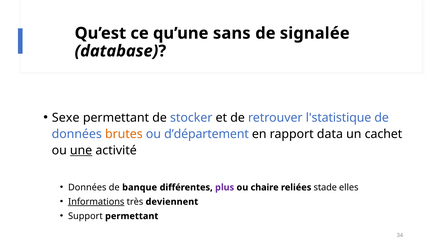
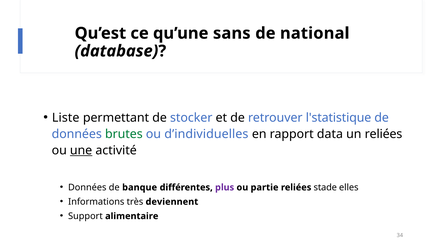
signalée: signalée -> national
Sexe: Sexe -> Liste
brutes colour: orange -> green
d’département: d’département -> d’individuelles
un cachet: cachet -> reliées
chaire: chaire -> partie
Informations underline: present -> none
Support permettant: permettant -> alimentaire
